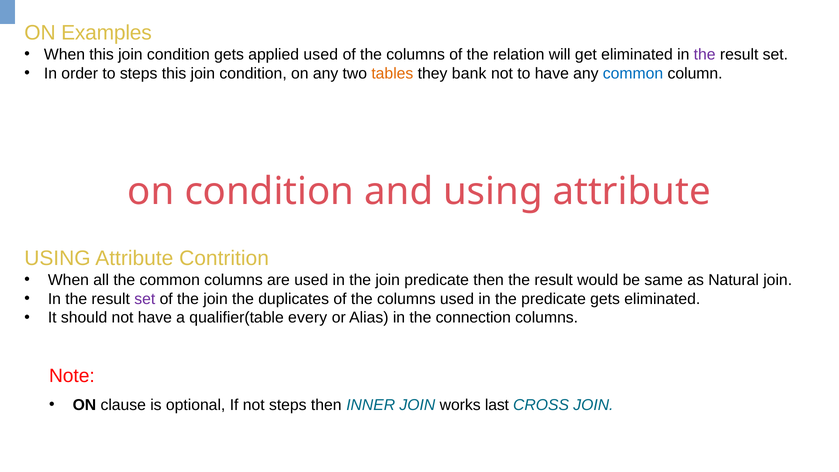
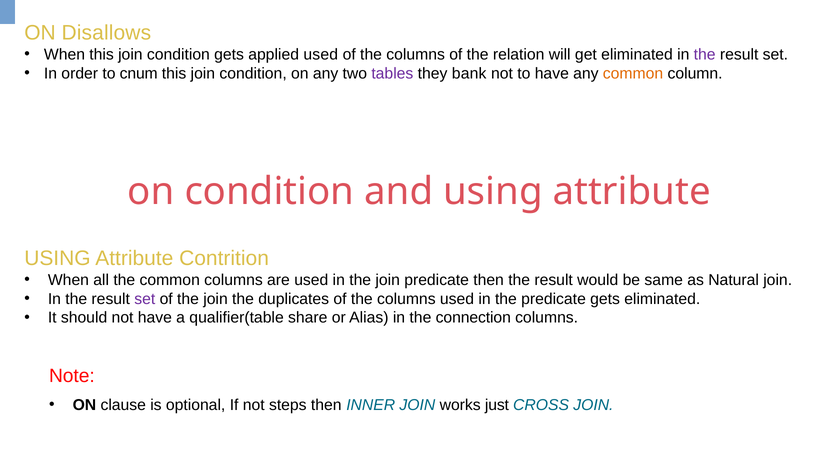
Examples: Examples -> Disallows
to steps: steps -> cnum
tables colour: orange -> purple
common at (633, 73) colour: blue -> orange
every: every -> share
last: last -> just
